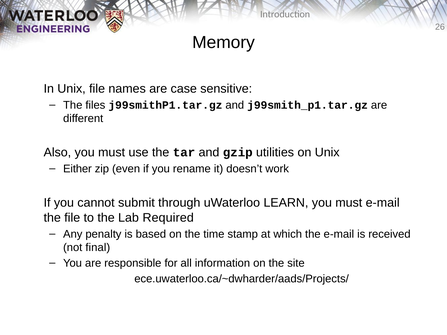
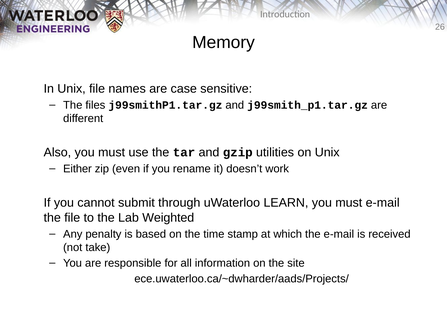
Required: Required -> Weighted
final: final -> take
